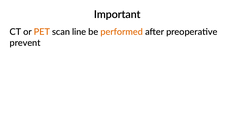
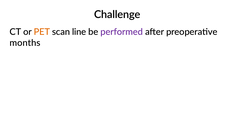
Important: Important -> Challenge
performed colour: orange -> purple
prevent: prevent -> months
